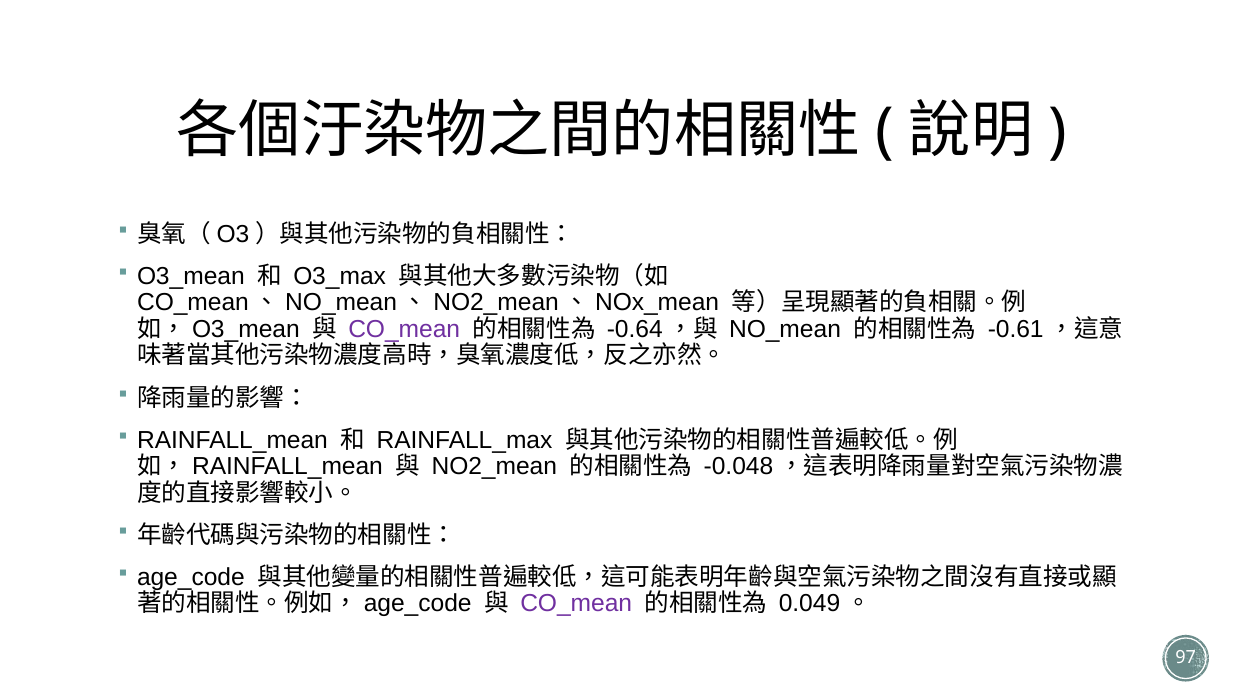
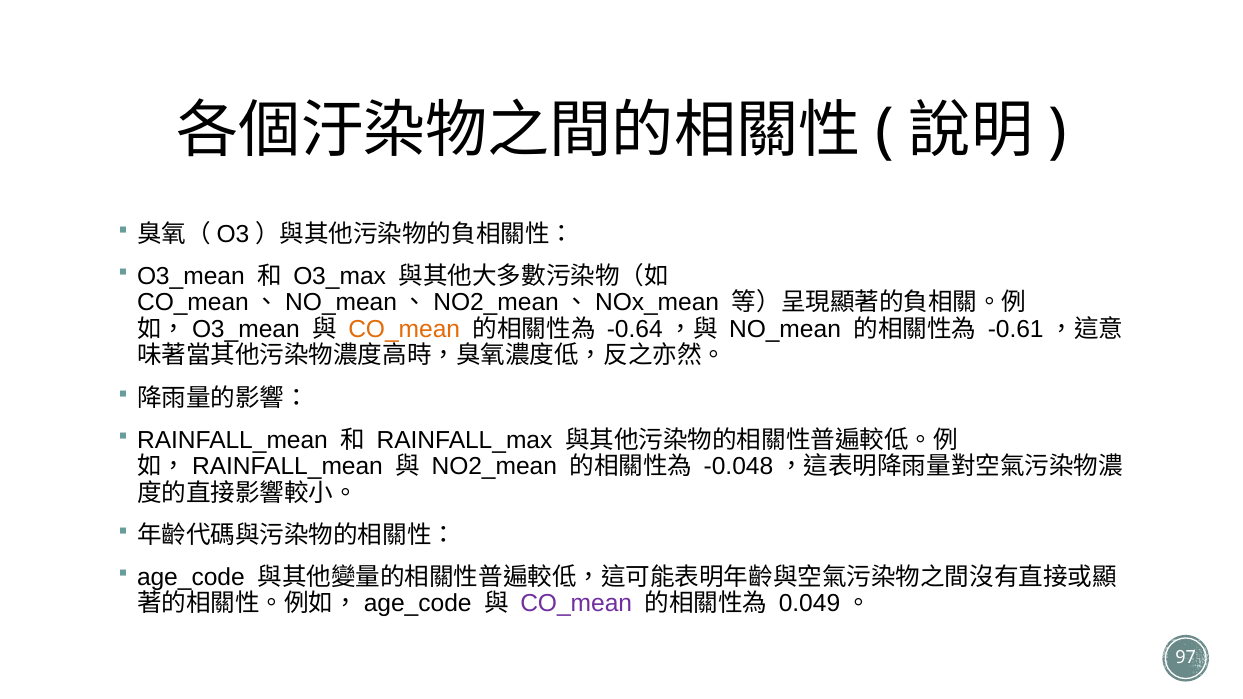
CO_mean at (404, 329) colour: purple -> orange
